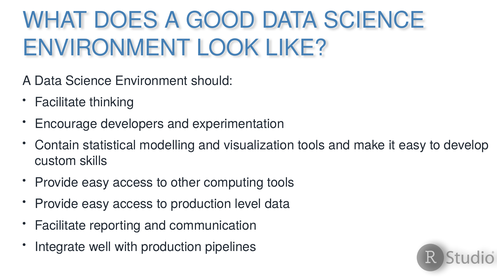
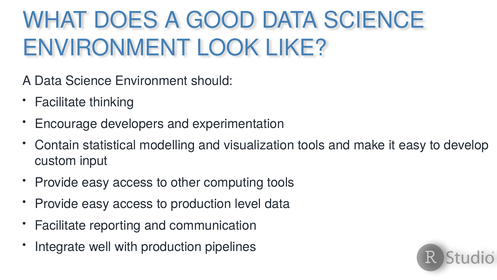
skills: skills -> input
